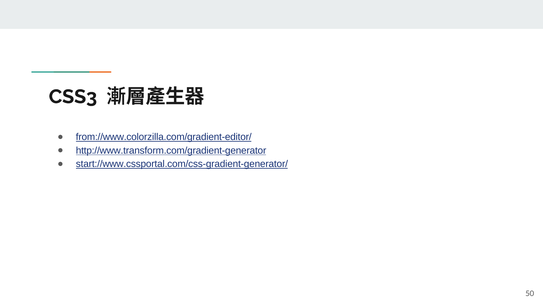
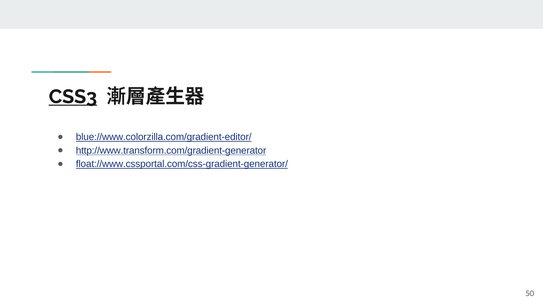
CSS3 underline: none -> present
from://www.colorzilla.com/gradient-editor/: from://www.colorzilla.com/gradient-editor/ -> blue://www.colorzilla.com/gradient-editor/
start://www.cssportal.com/css-gradient-generator/: start://www.cssportal.com/css-gradient-generator/ -> float://www.cssportal.com/css-gradient-generator/
